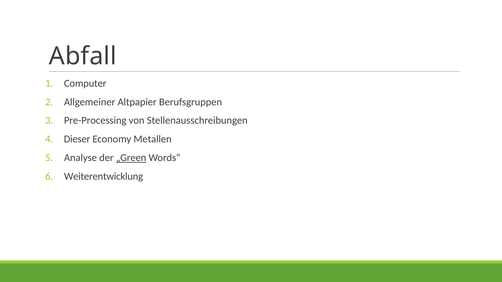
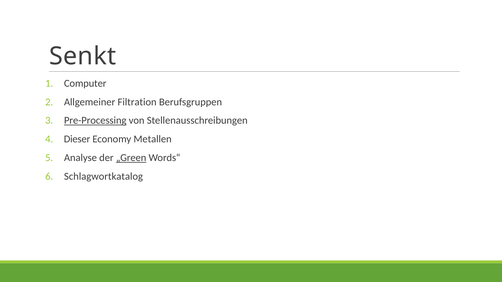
Abfall: Abfall -> Senkt
Altpapier: Altpapier -> Filtration
Pre-Processing underline: none -> present
Weiterentwicklung: Weiterentwicklung -> Schlagwortkatalog
